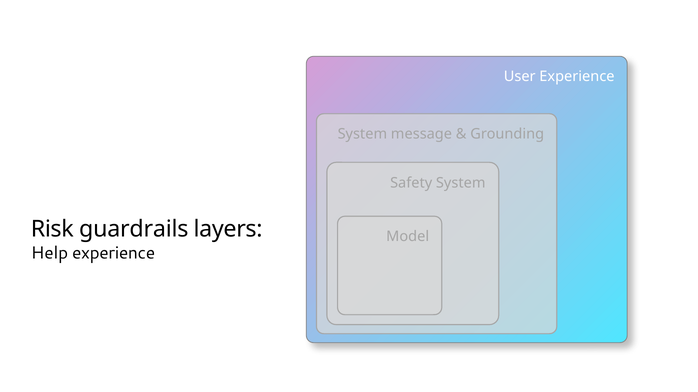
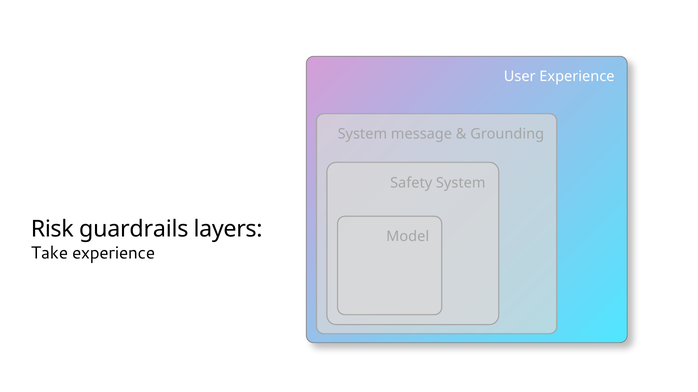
Help: Help -> Take
